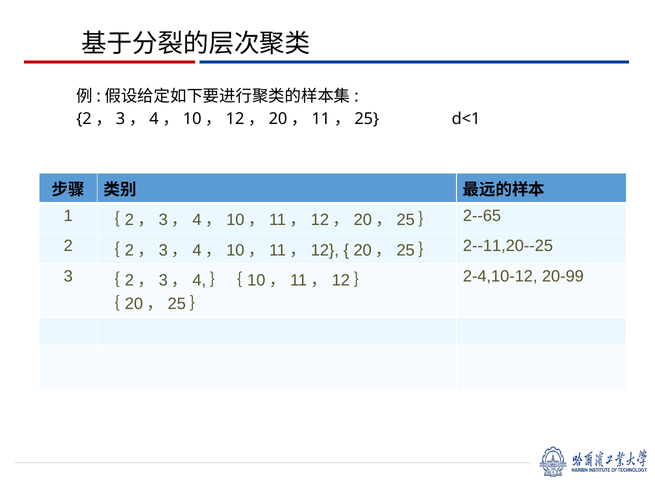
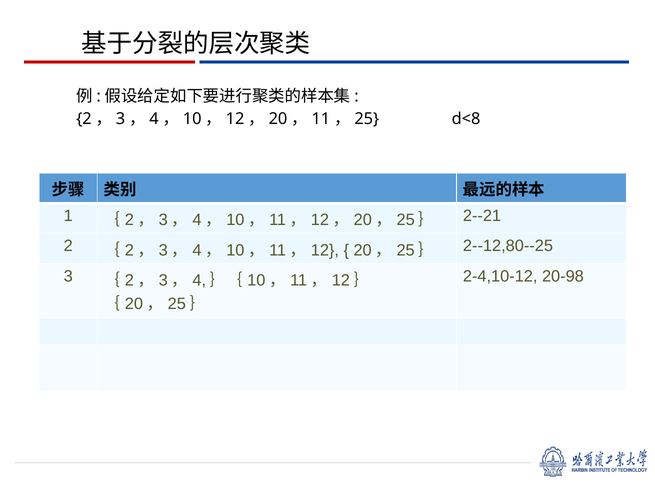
d<1: d<1 -> d<8
2--65: 2--65 -> 2--21
2--11,20--25: 2--11,20--25 -> 2--12,80--25
20-99: 20-99 -> 20-98
